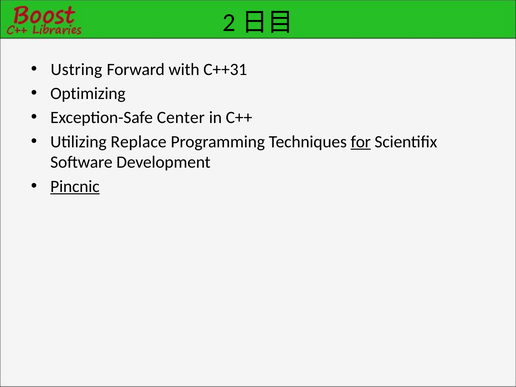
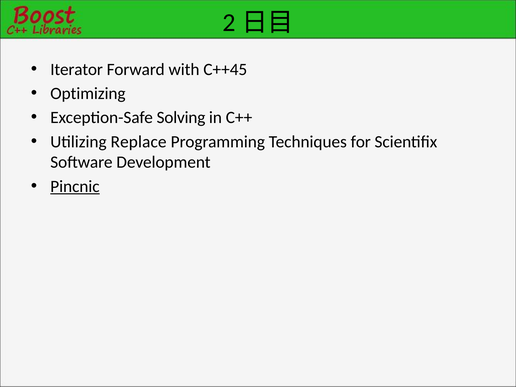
Ustring: Ustring -> Iterator
C++31: C++31 -> C++45
Center: Center -> Solving
for underline: present -> none
